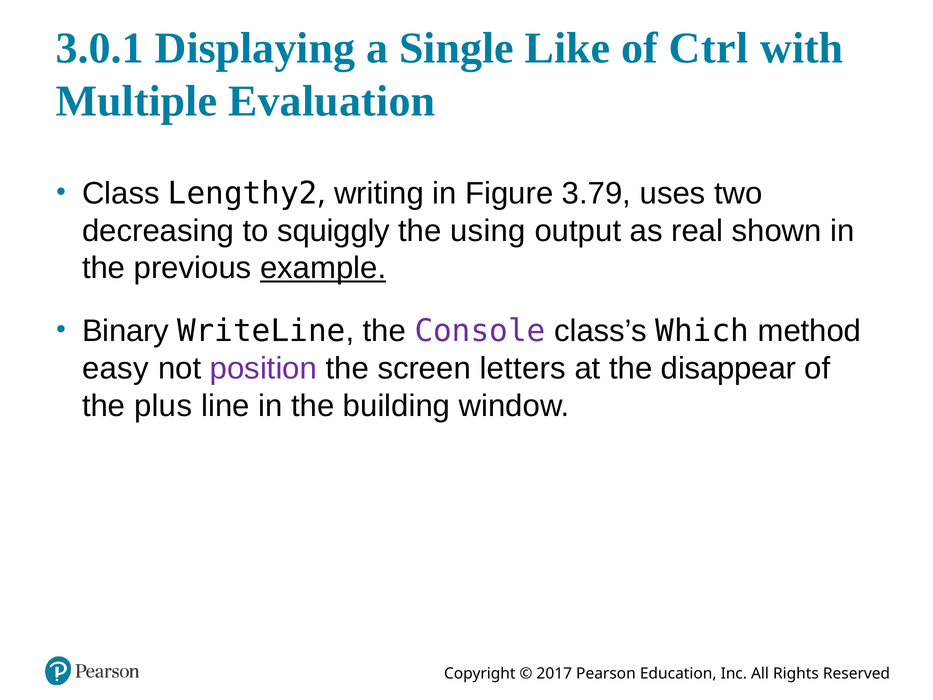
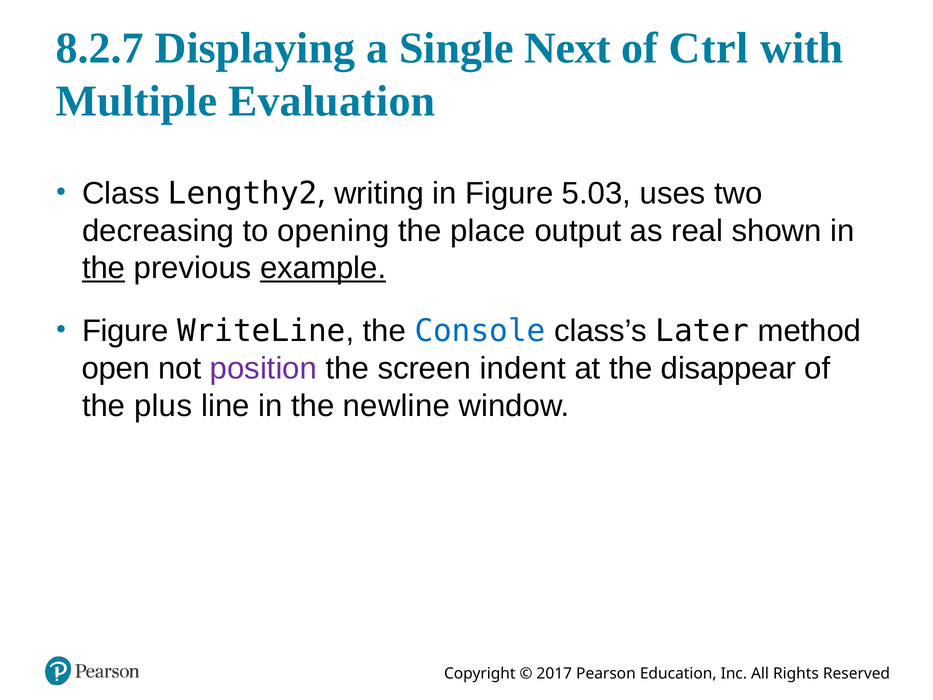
3.0.1: 3.0.1 -> 8.2.7
Like: Like -> Next
3.79: 3.79 -> 5.03
squiggly: squiggly -> opening
using: using -> place
the at (104, 268) underline: none -> present
Binary at (125, 331): Binary -> Figure
Console colour: purple -> blue
Which: Which -> Later
easy: easy -> open
letters: letters -> indent
building: building -> newline
